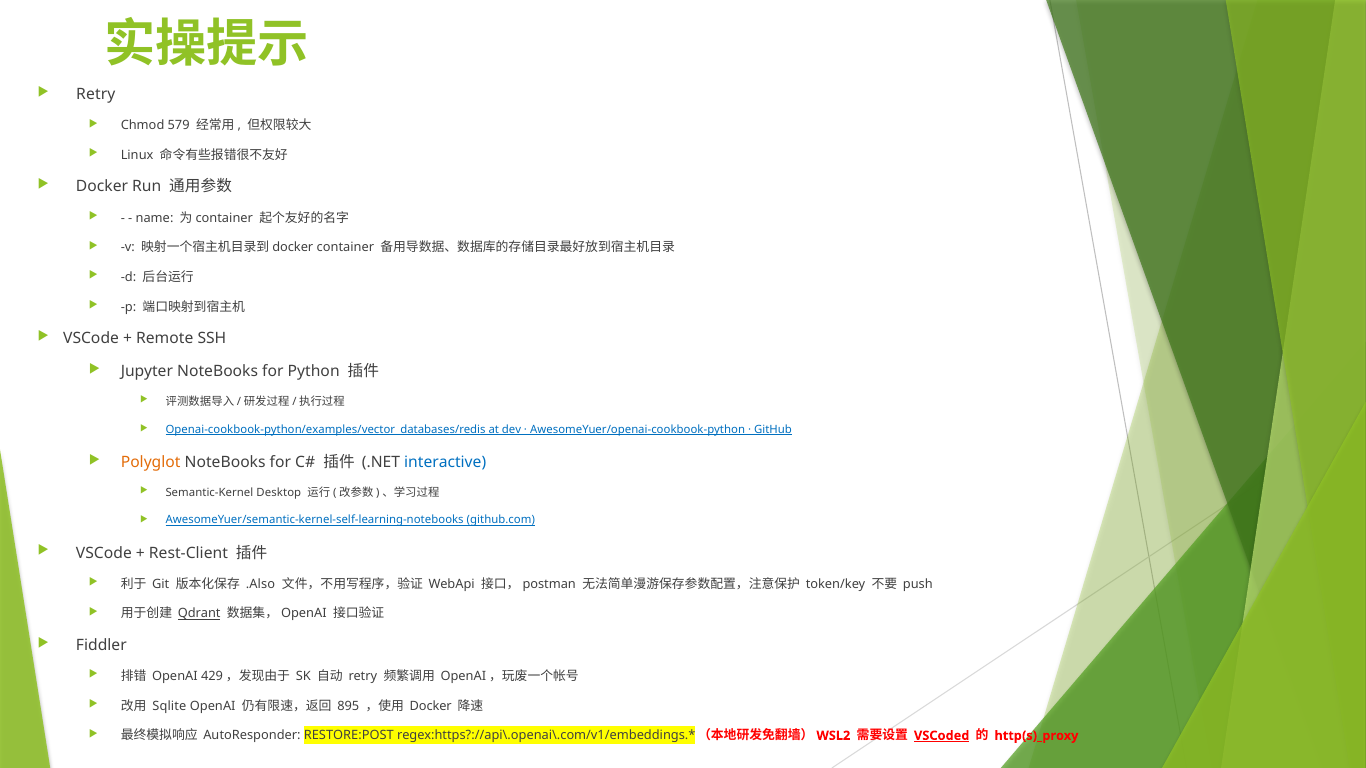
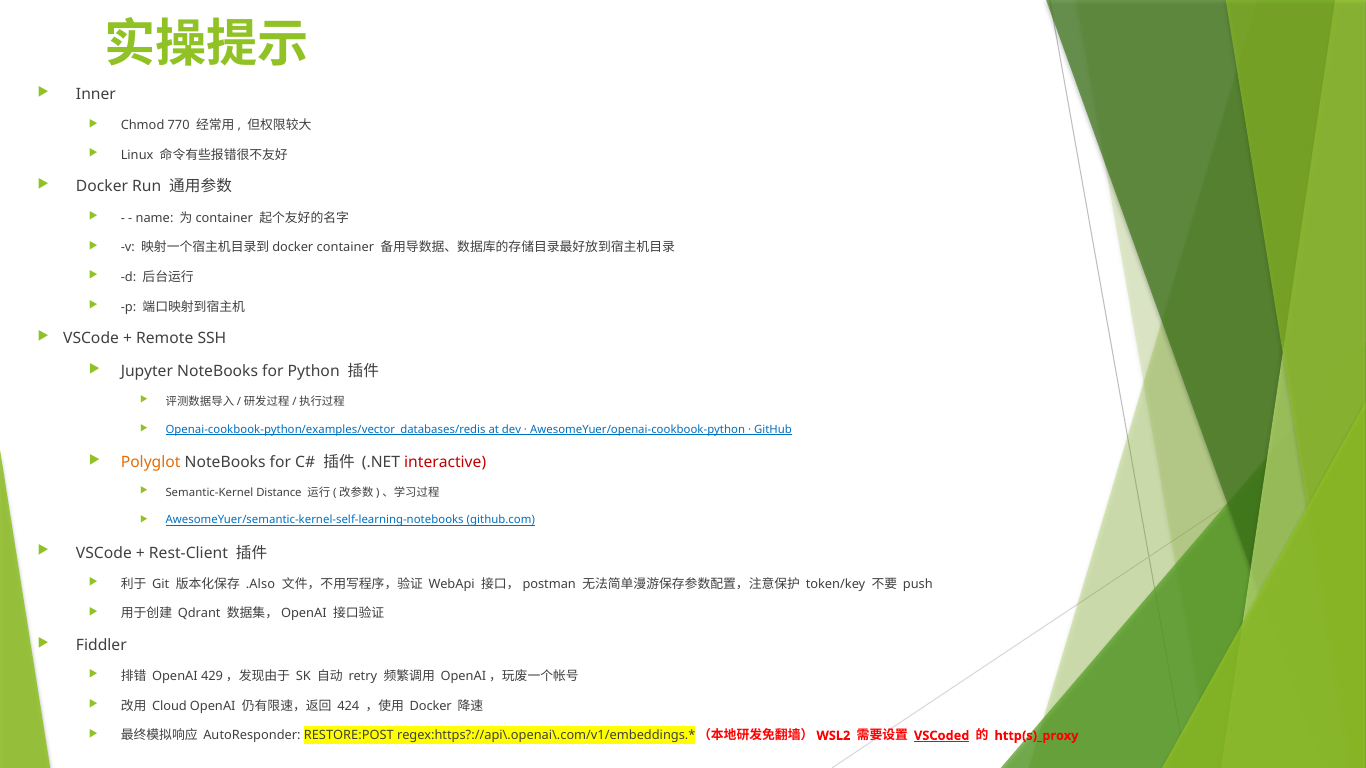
Retry at (96, 95): Retry -> Inner
579: 579 -> 770
interactive colour: blue -> red
Desktop: Desktop -> Distance
Qdrant underline: present -> none
Sqlite: Sqlite -> Cloud
895: 895 -> 424
